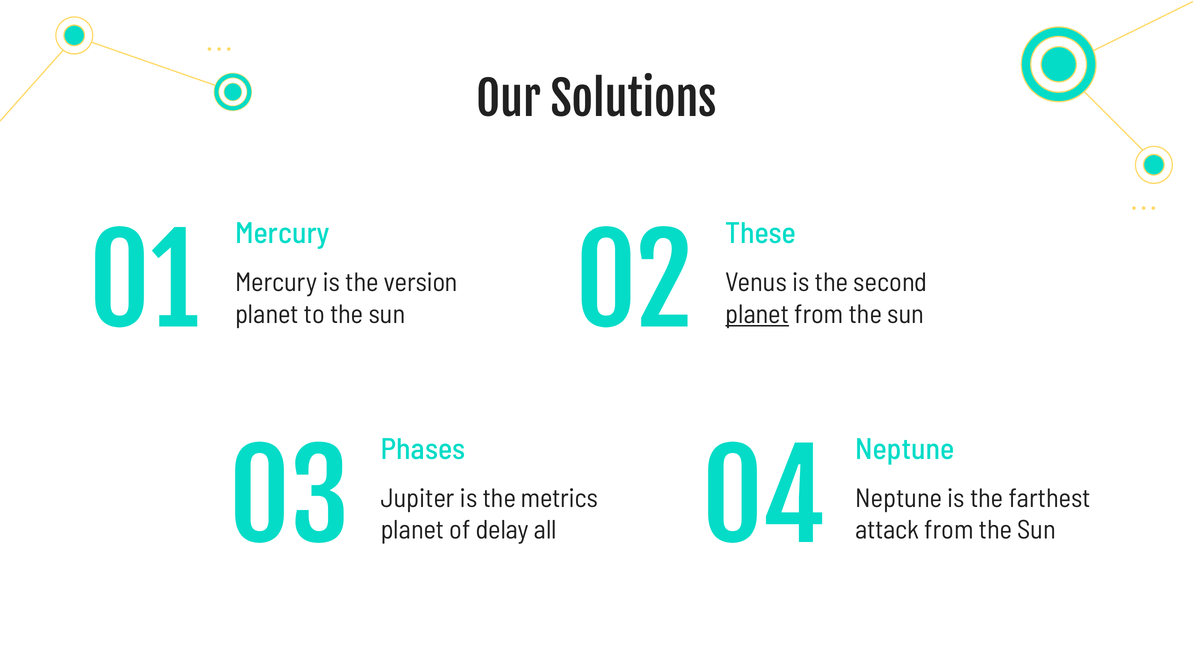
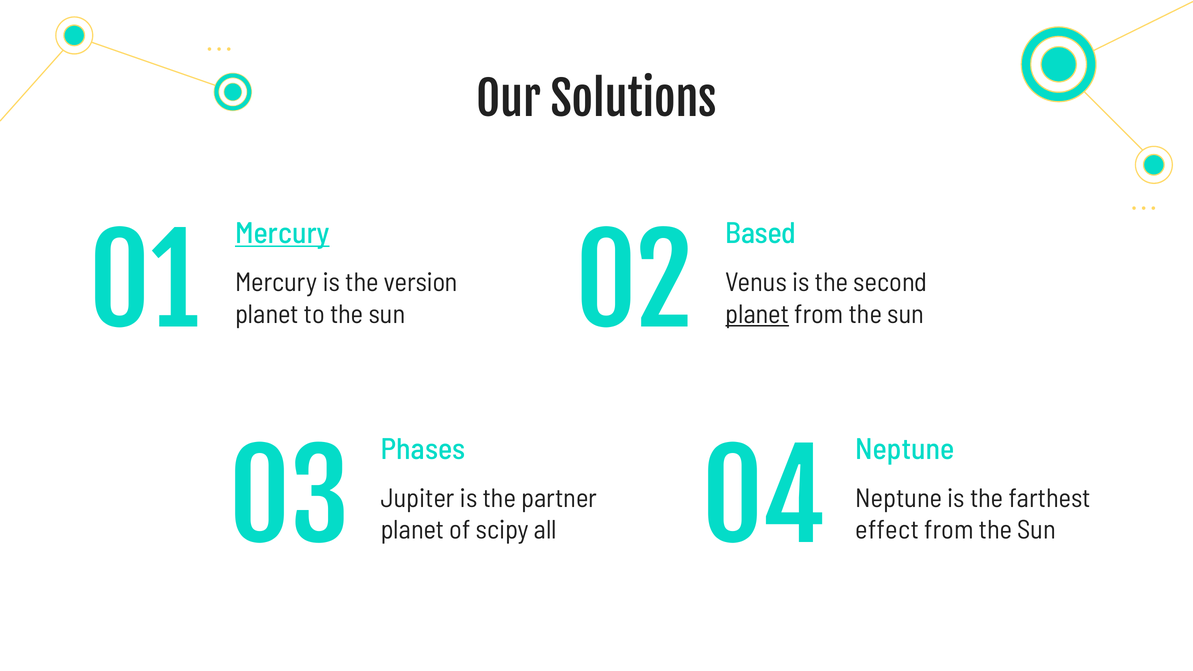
Mercury at (282, 234) underline: none -> present
These: These -> Based
metrics: metrics -> partner
delay: delay -> scipy
attack: attack -> effect
